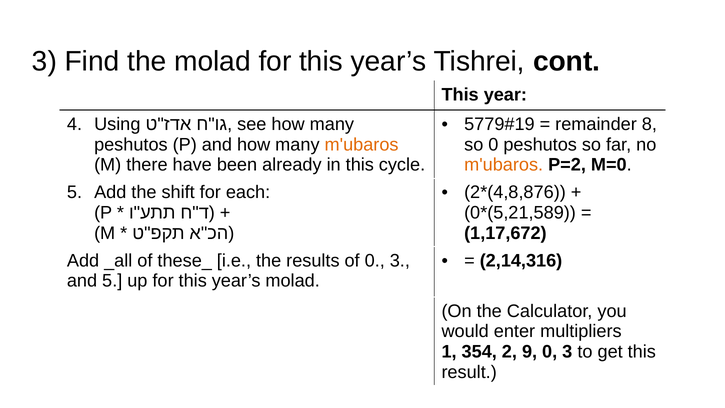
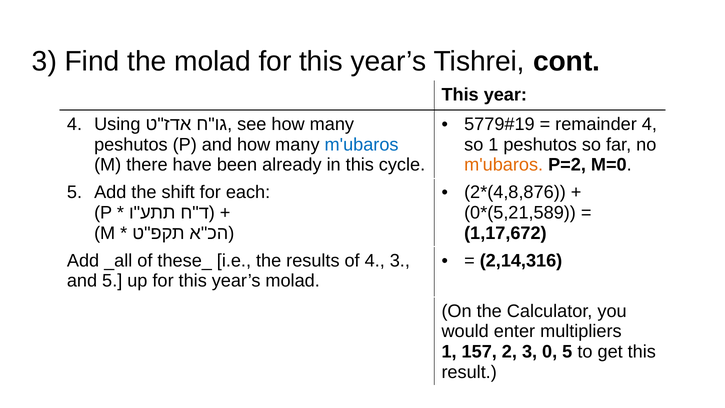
remainder 8: 8 -> 4
m'ubaros at (362, 144) colour: orange -> blue
so 0: 0 -> 1
of 0: 0 -> 4
354: 354 -> 157
2 9: 9 -> 3
3 at (567, 352): 3 -> 5
